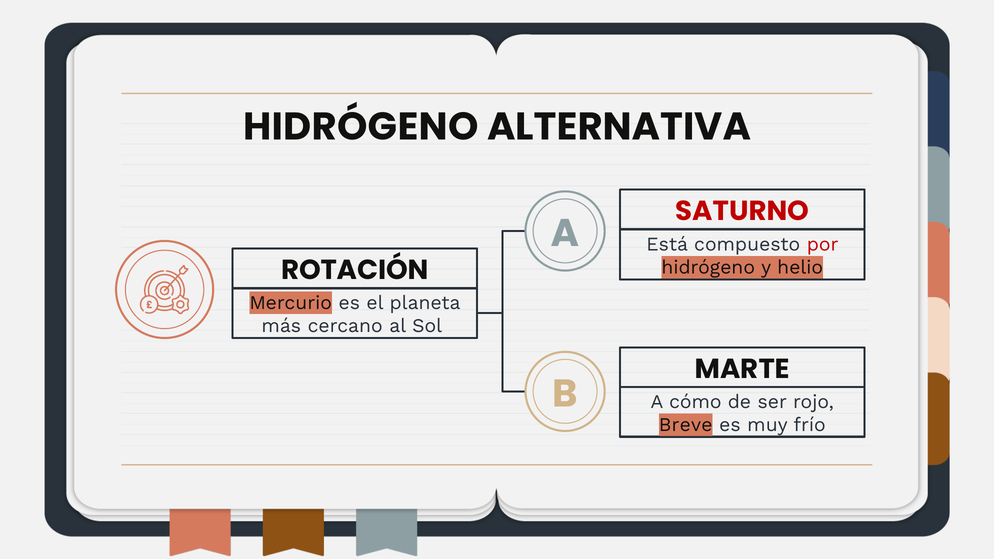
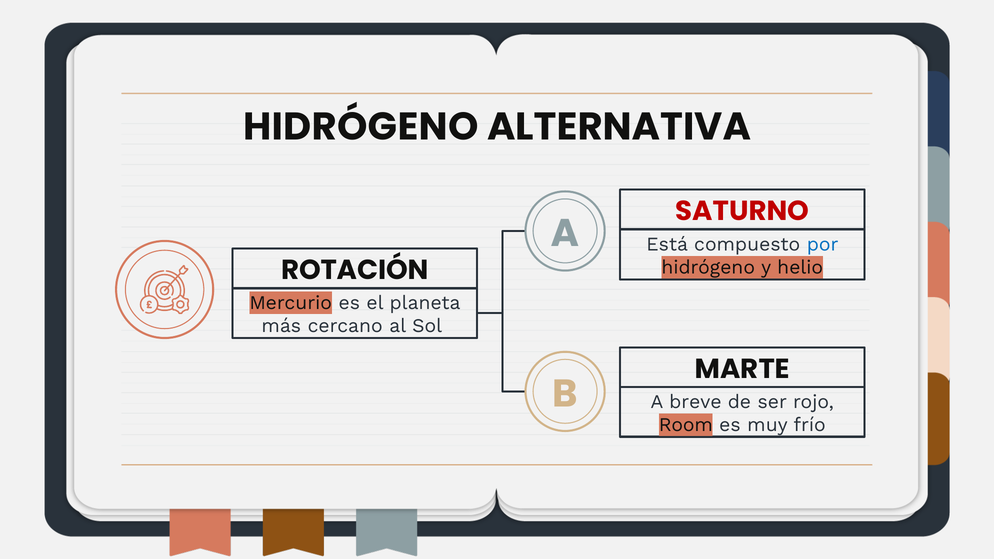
por colour: red -> blue
cómo: cómo -> breve
Breve: Breve -> Room
